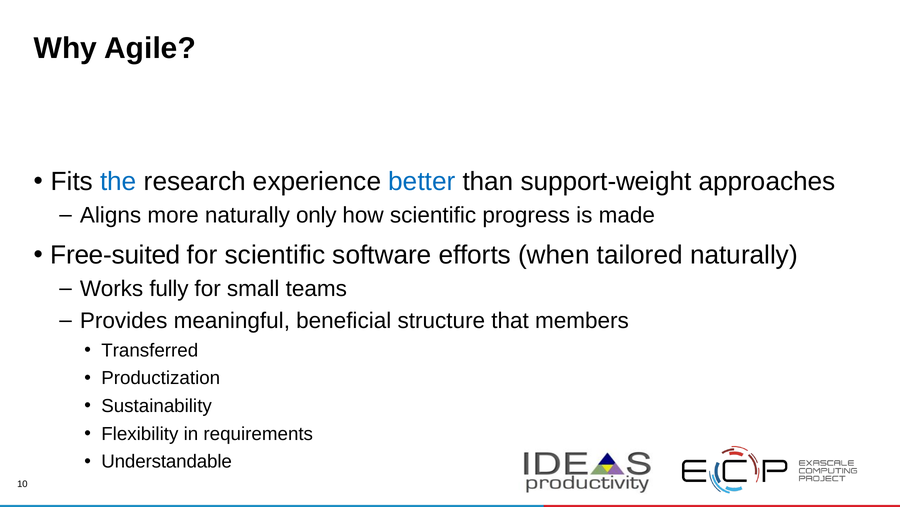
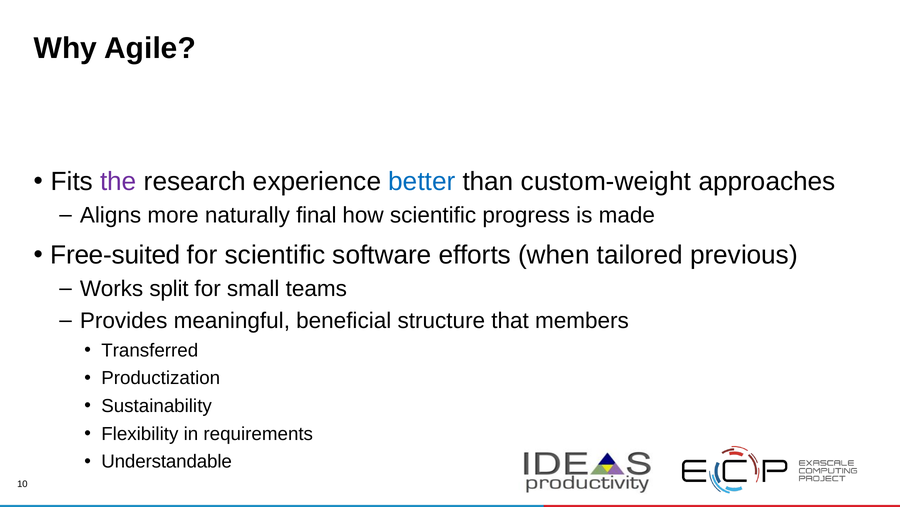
the colour: blue -> purple
support-weight: support-weight -> custom-weight
only: only -> final
tailored naturally: naturally -> previous
fully: fully -> split
